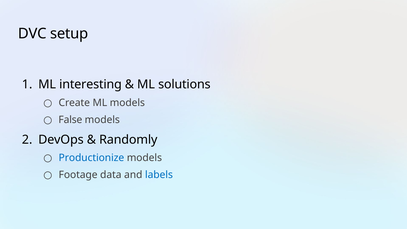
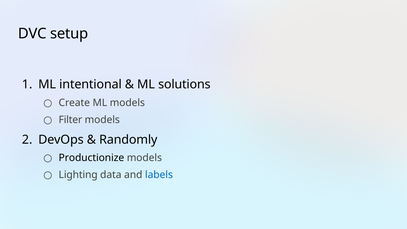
interesting: interesting -> intentional
False: False -> Filter
Productionize colour: blue -> black
Footage: Footage -> Lighting
